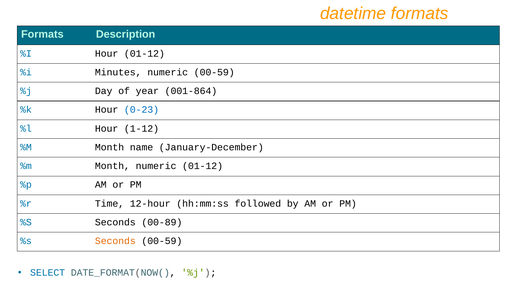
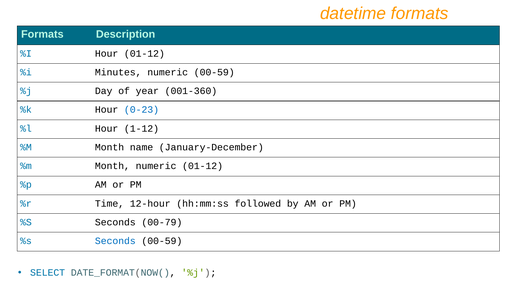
001-864: 001-864 -> 001-360
00-89: 00-89 -> 00-79
Seconds at (115, 241) colour: orange -> blue
